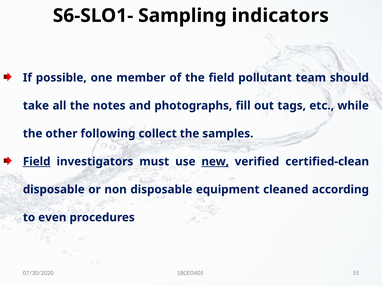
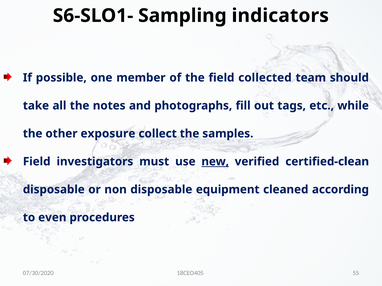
pollutant: pollutant -> collected
following: following -> exposure
Field at (37, 162) underline: present -> none
